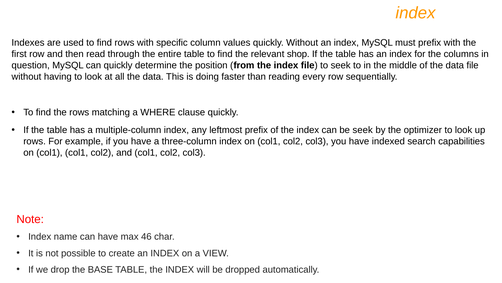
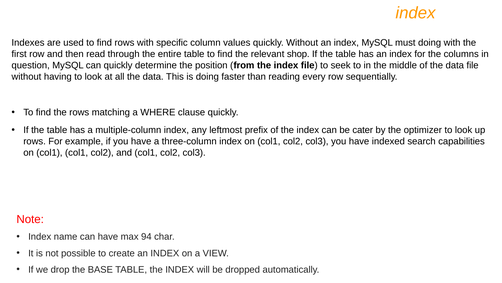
must prefix: prefix -> doing
be seek: seek -> cater
46: 46 -> 94
